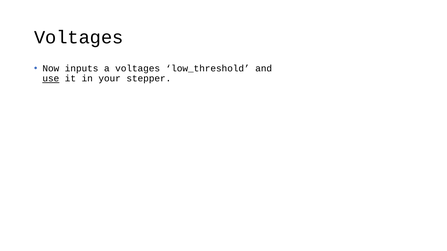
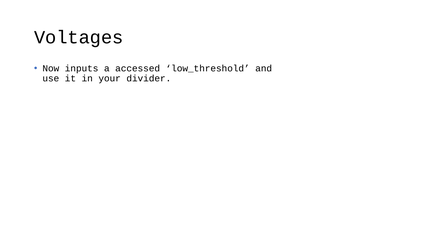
a voltages: voltages -> accessed
use underline: present -> none
stepper: stepper -> divider
